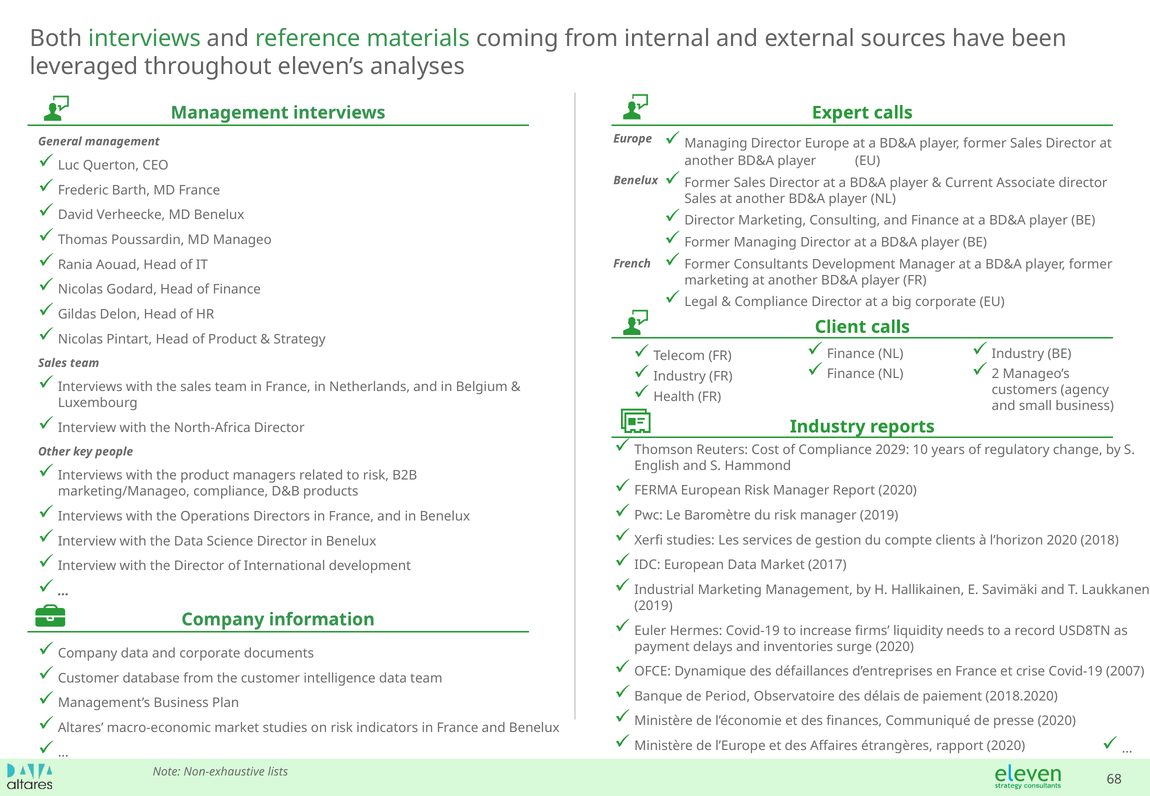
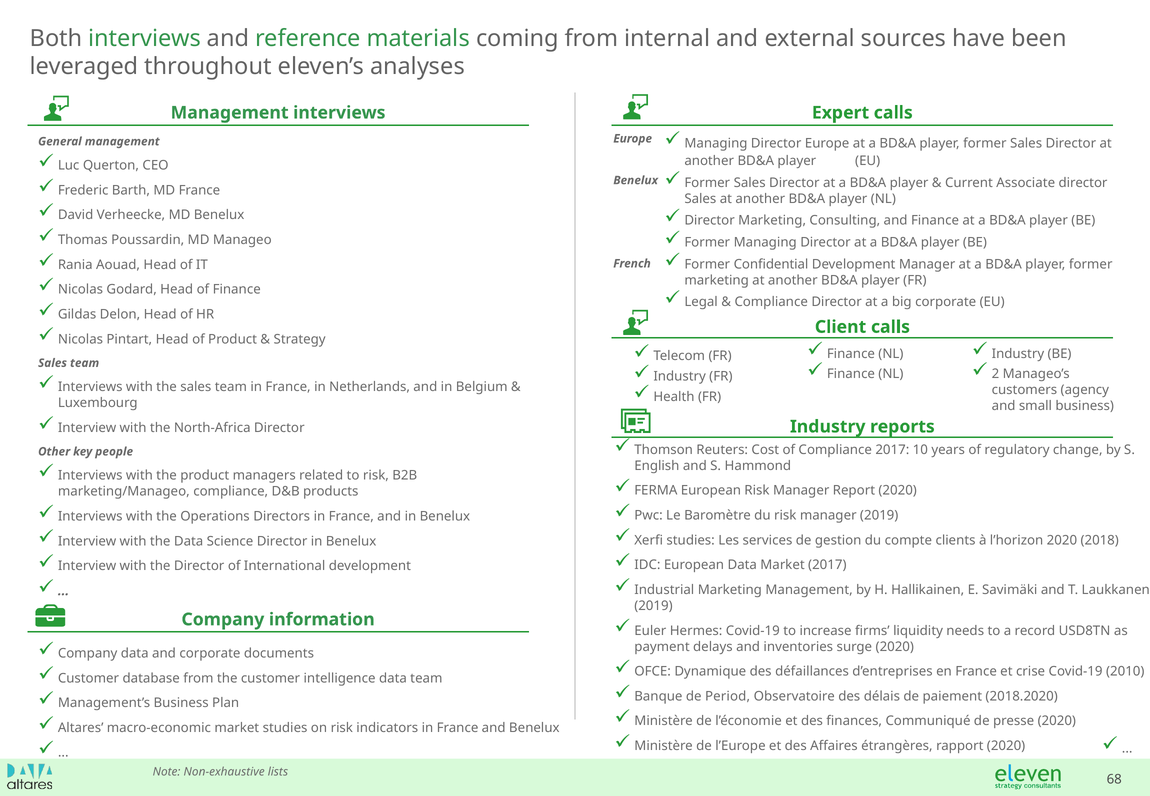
Consultants: Consultants -> Confidential
Compliance 2029: 2029 -> 2017
2007: 2007 -> 2010
